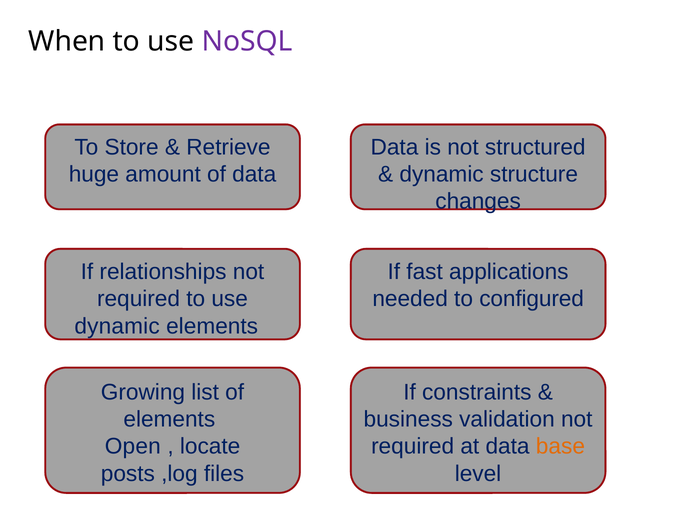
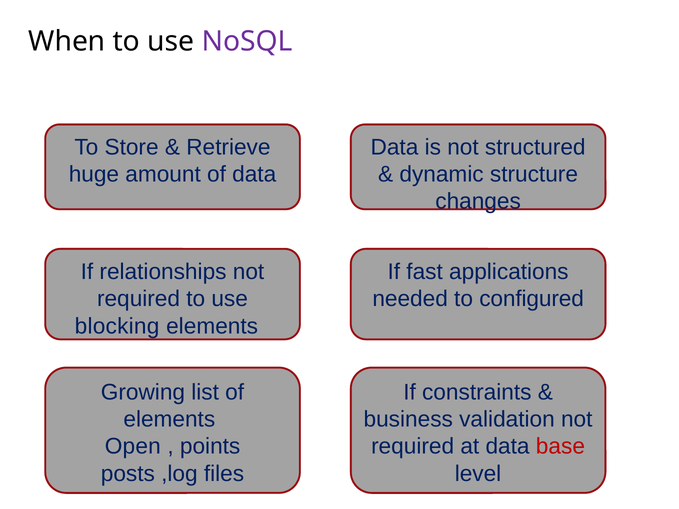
dynamic at (117, 326): dynamic -> blocking
locate: locate -> points
base colour: orange -> red
